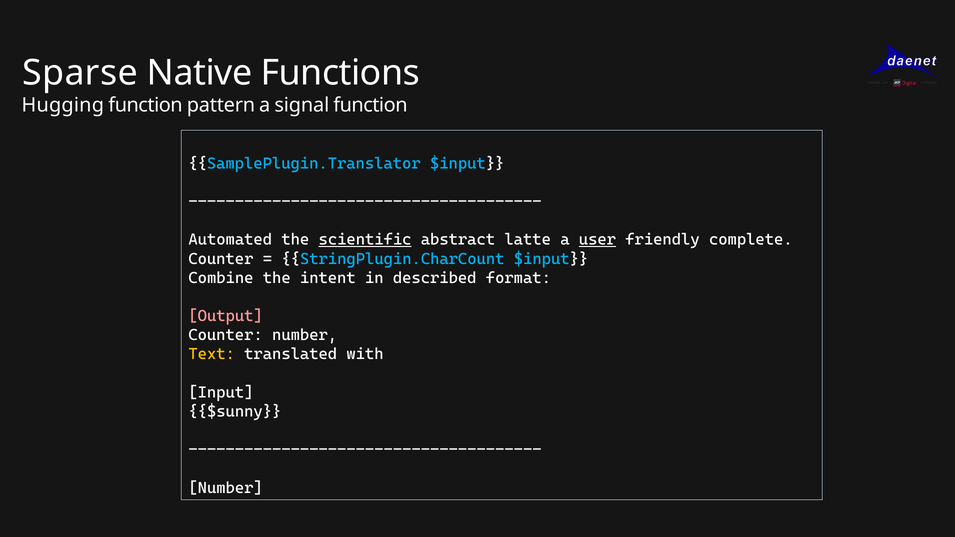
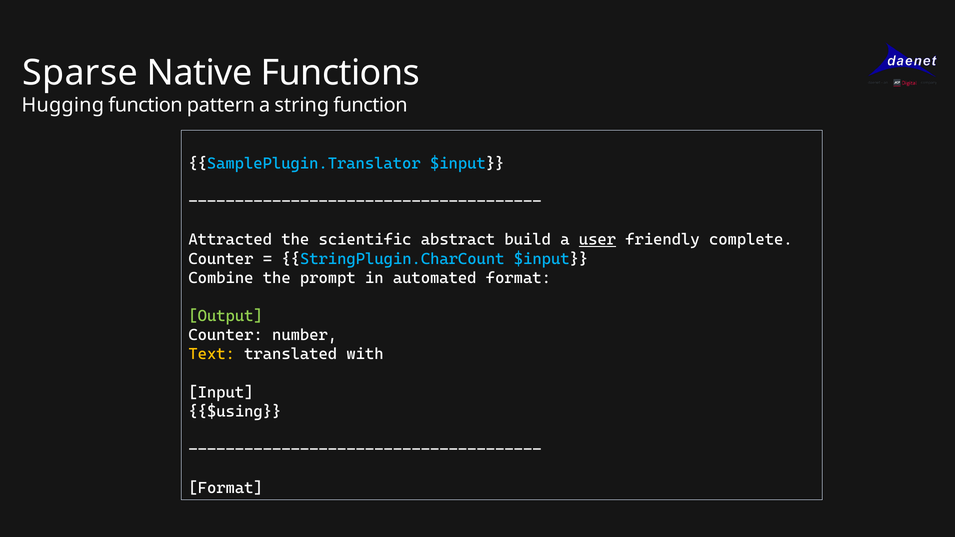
signal: signal -> string
Automated: Automated -> Attracted
scientific underline: present -> none
latte: latte -> build
intent: intent -> prompt
described: described -> automated
Output colour: pink -> light green
$sunny: $sunny -> $using
Number at (226, 488): Number -> Format
